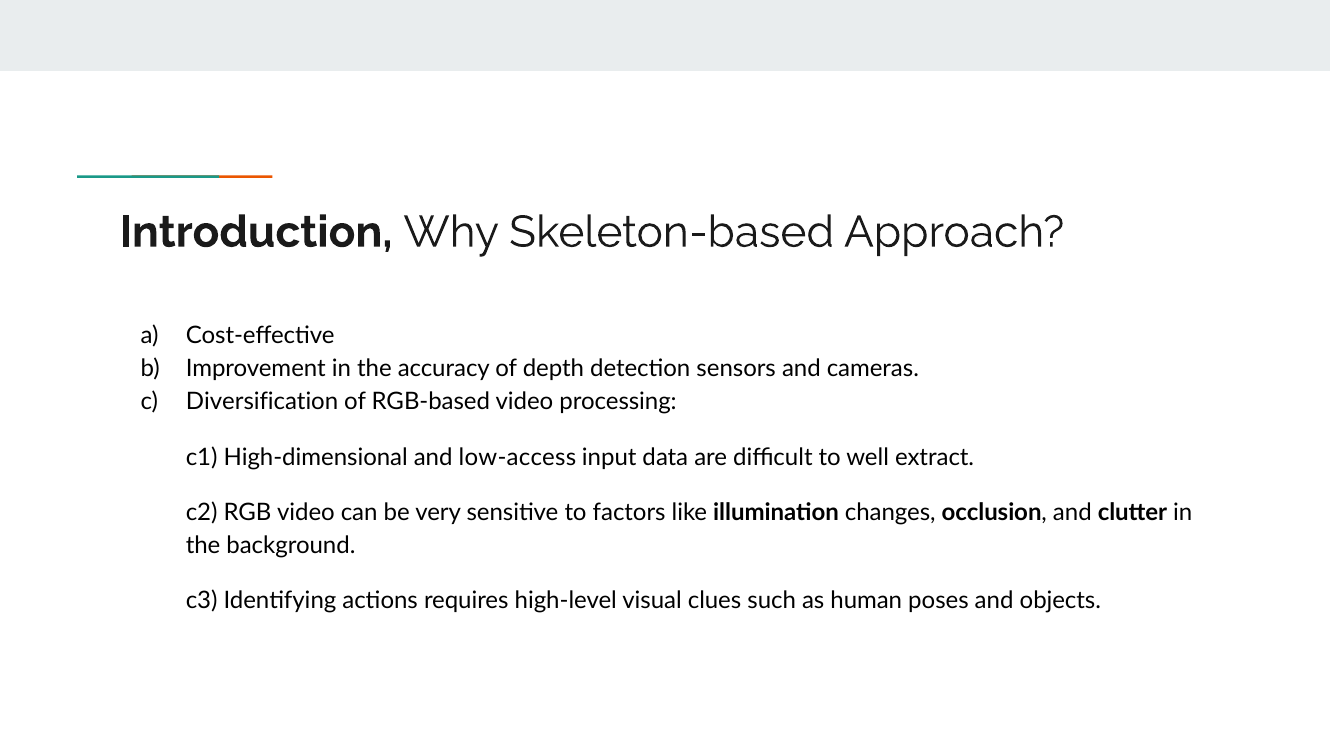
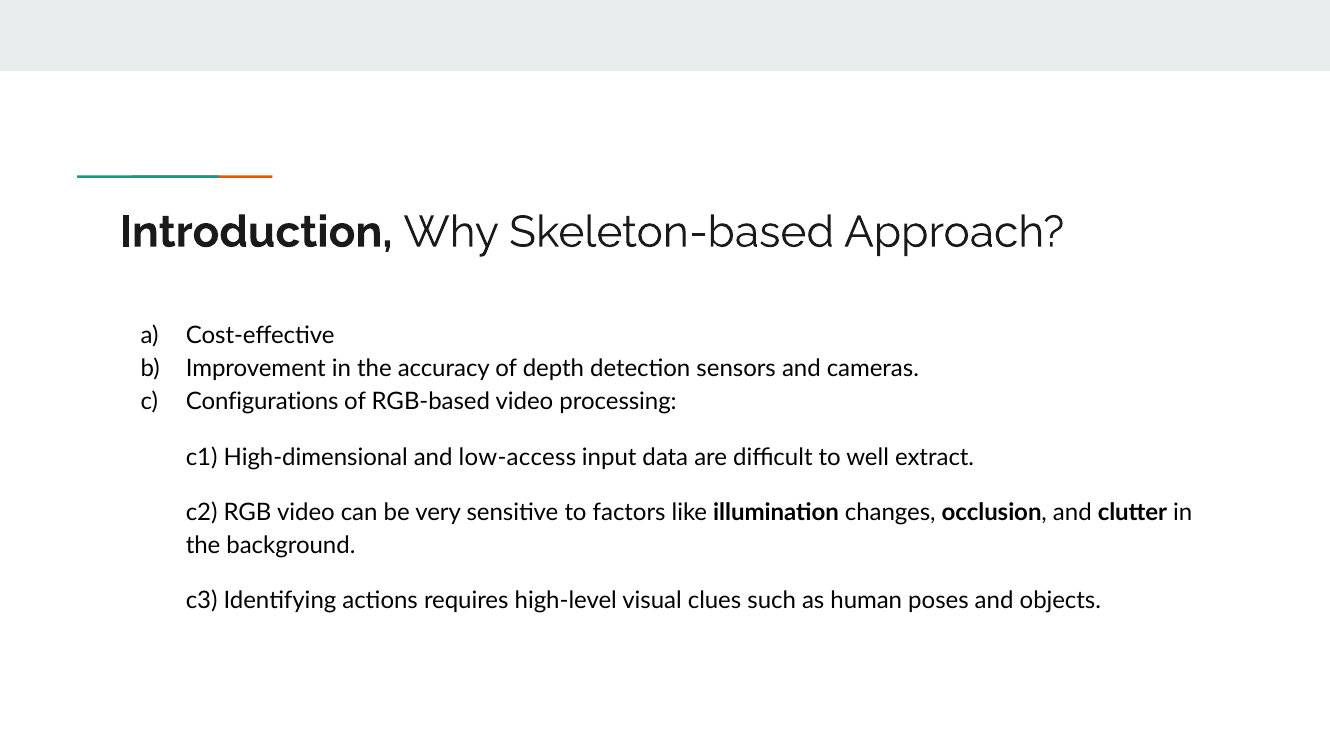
Diversification: Diversification -> Configurations
